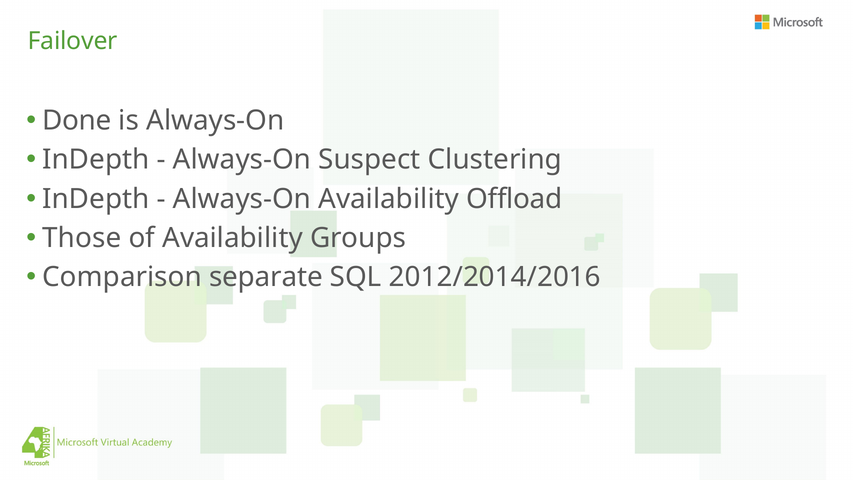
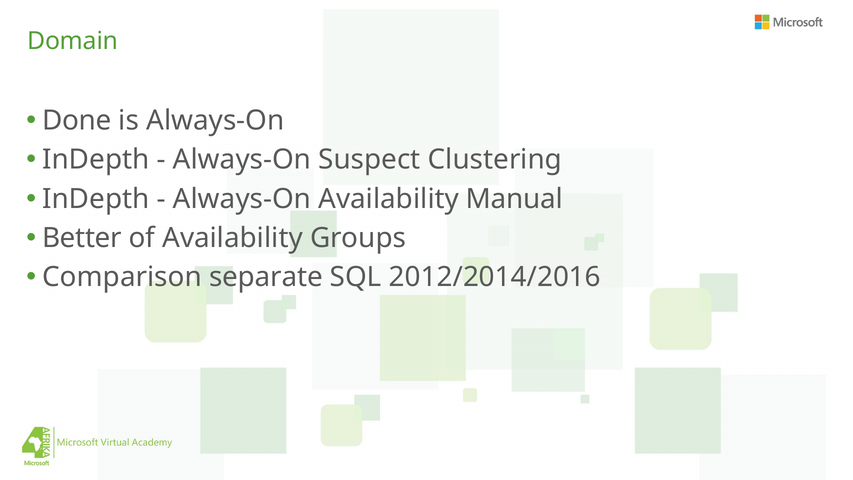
Failover: Failover -> Domain
Offload: Offload -> Manual
Those: Those -> Better
